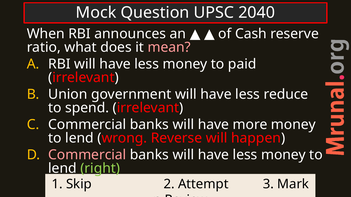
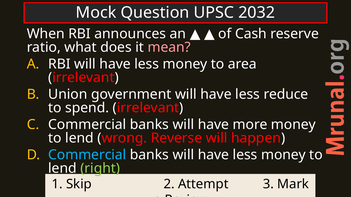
2040: 2040 -> 2032
paid: paid -> area
Commercial at (87, 155) colour: pink -> light blue
